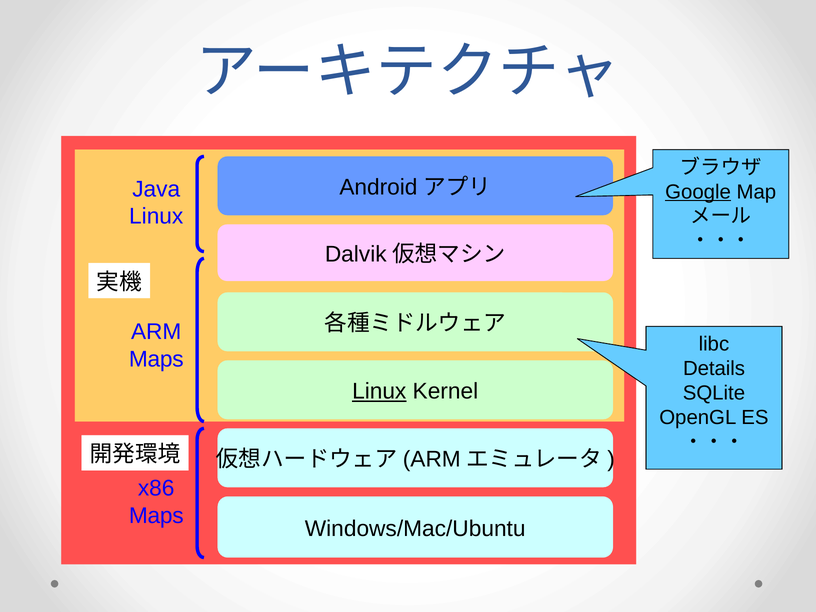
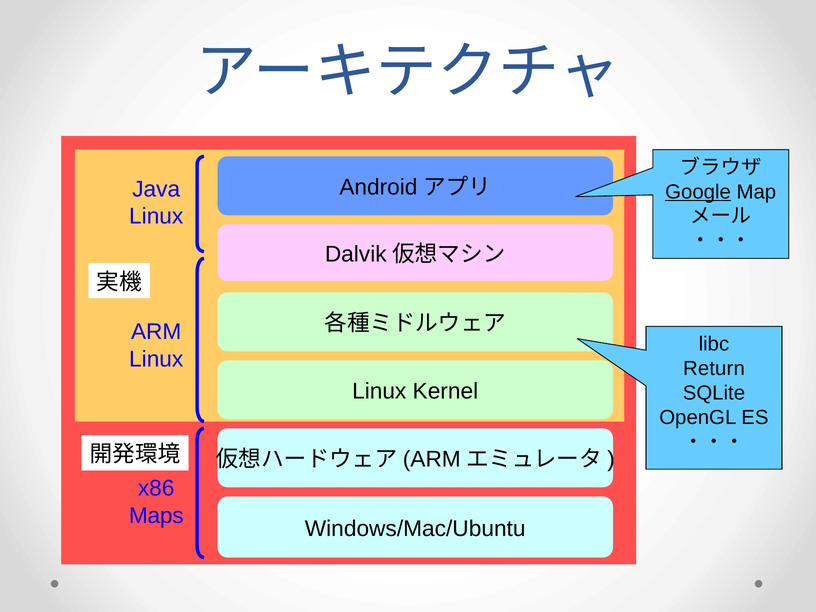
Maps at (156, 359): Maps -> Linux
Details: Details -> Return
Linux at (379, 391) underline: present -> none
